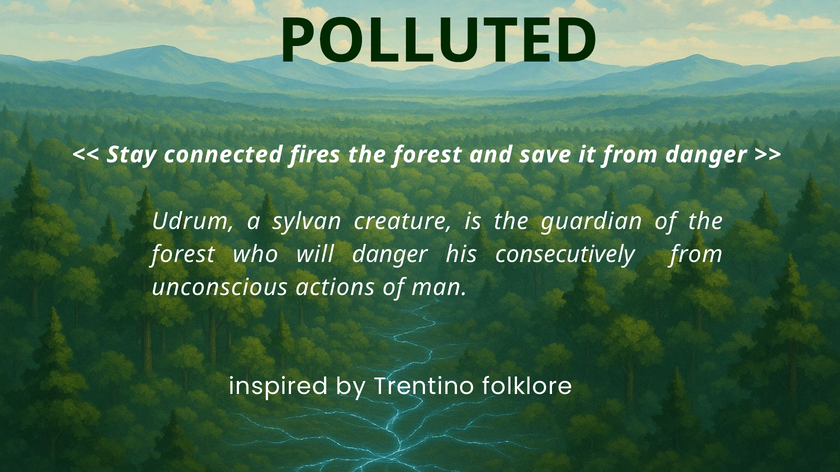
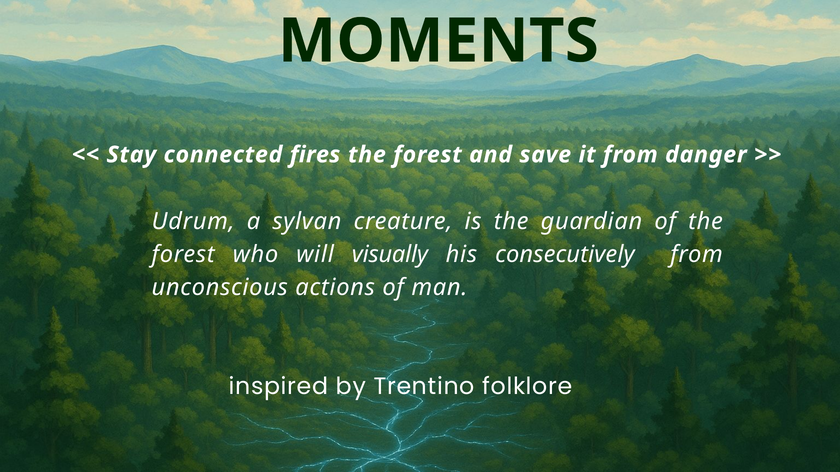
POLLUTED: POLLUTED -> MOMENTS
will danger: danger -> visually
